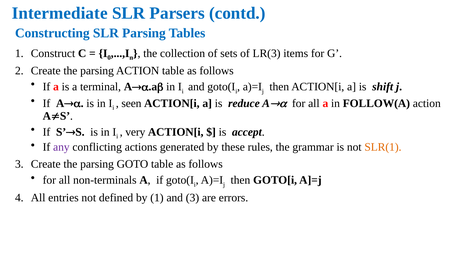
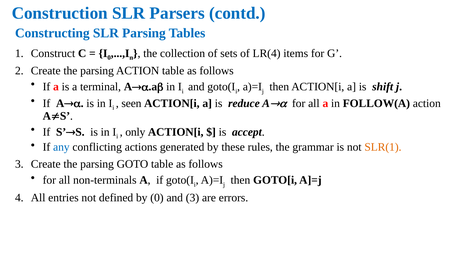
Intermediate: Intermediate -> Construction
LR(3: LR(3 -> LR(4
very: very -> only
any colour: purple -> blue
by 1: 1 -> 0
